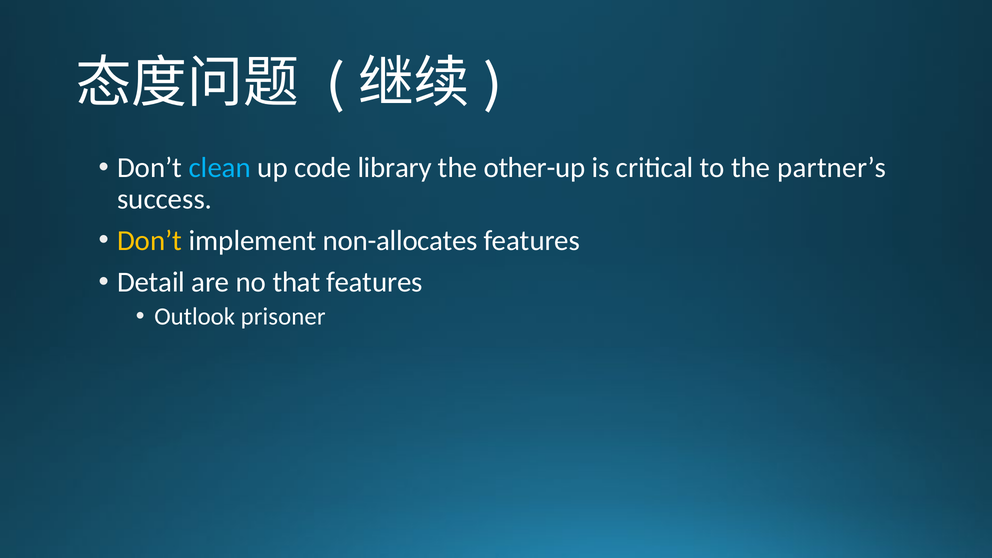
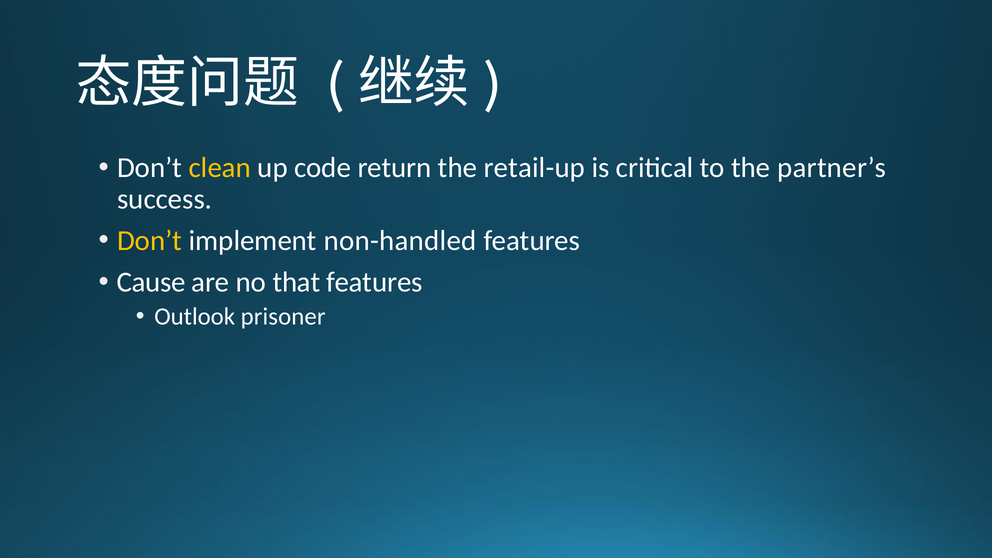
clean colour: light blue -> yellow
library: library -> return
other-up: other-up -> retail-up
non-allocates: non-allocates -> non-handled
Detail: Detail -> Cause
